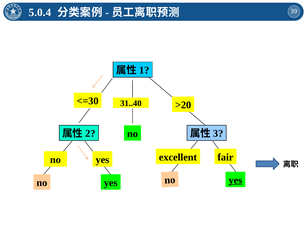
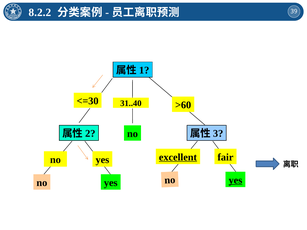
5.0.4: 5.0.4 -> 8.2.2
>20: >20 -> >60
excellent underline: none -> present
